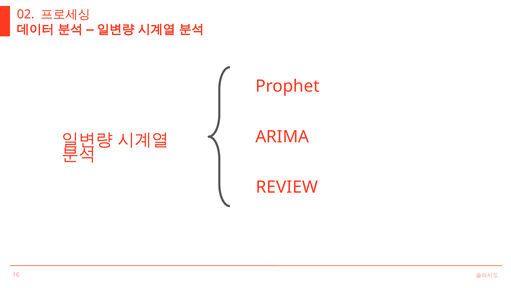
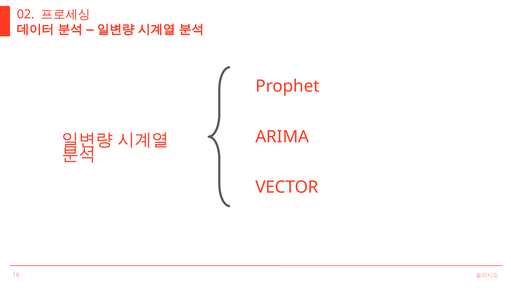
REVIEW: REVIEW -> VECTOR
